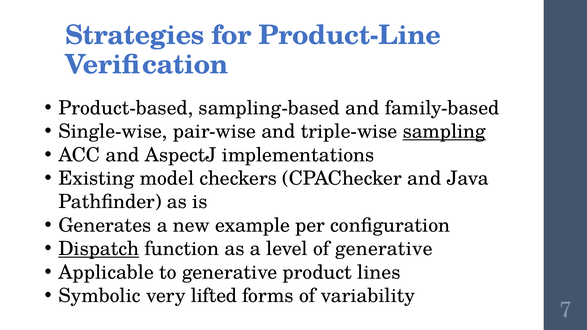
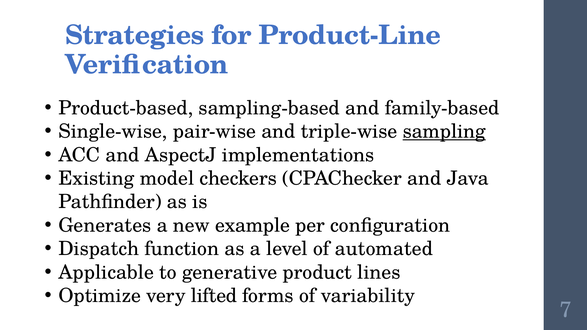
Dispatch underline: present -> none
of generative: generative -> automated
Symbolic: Symbolic -> Optimize
